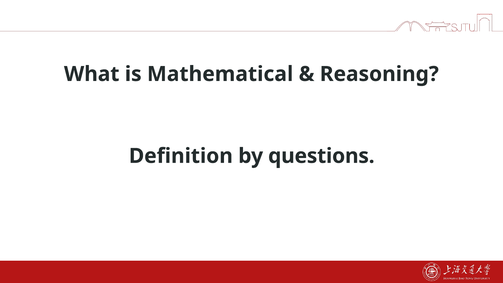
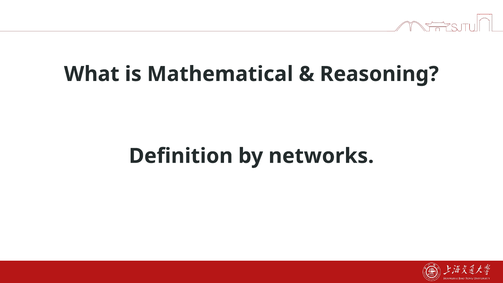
questions: questions -> networks
